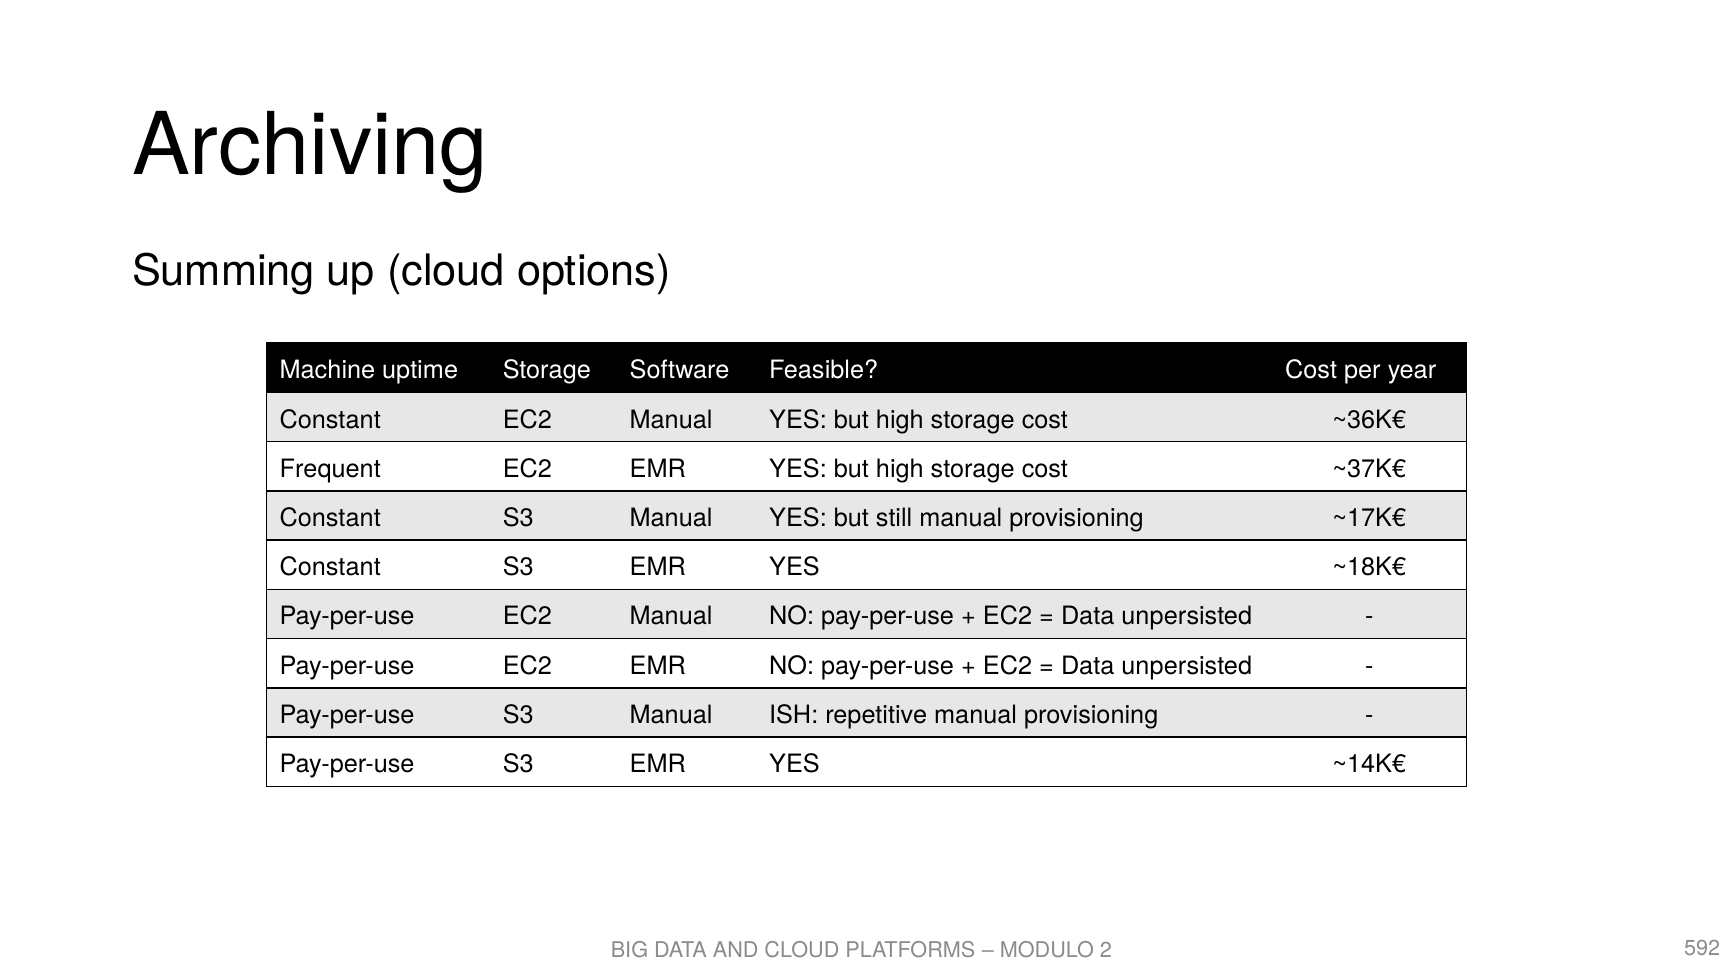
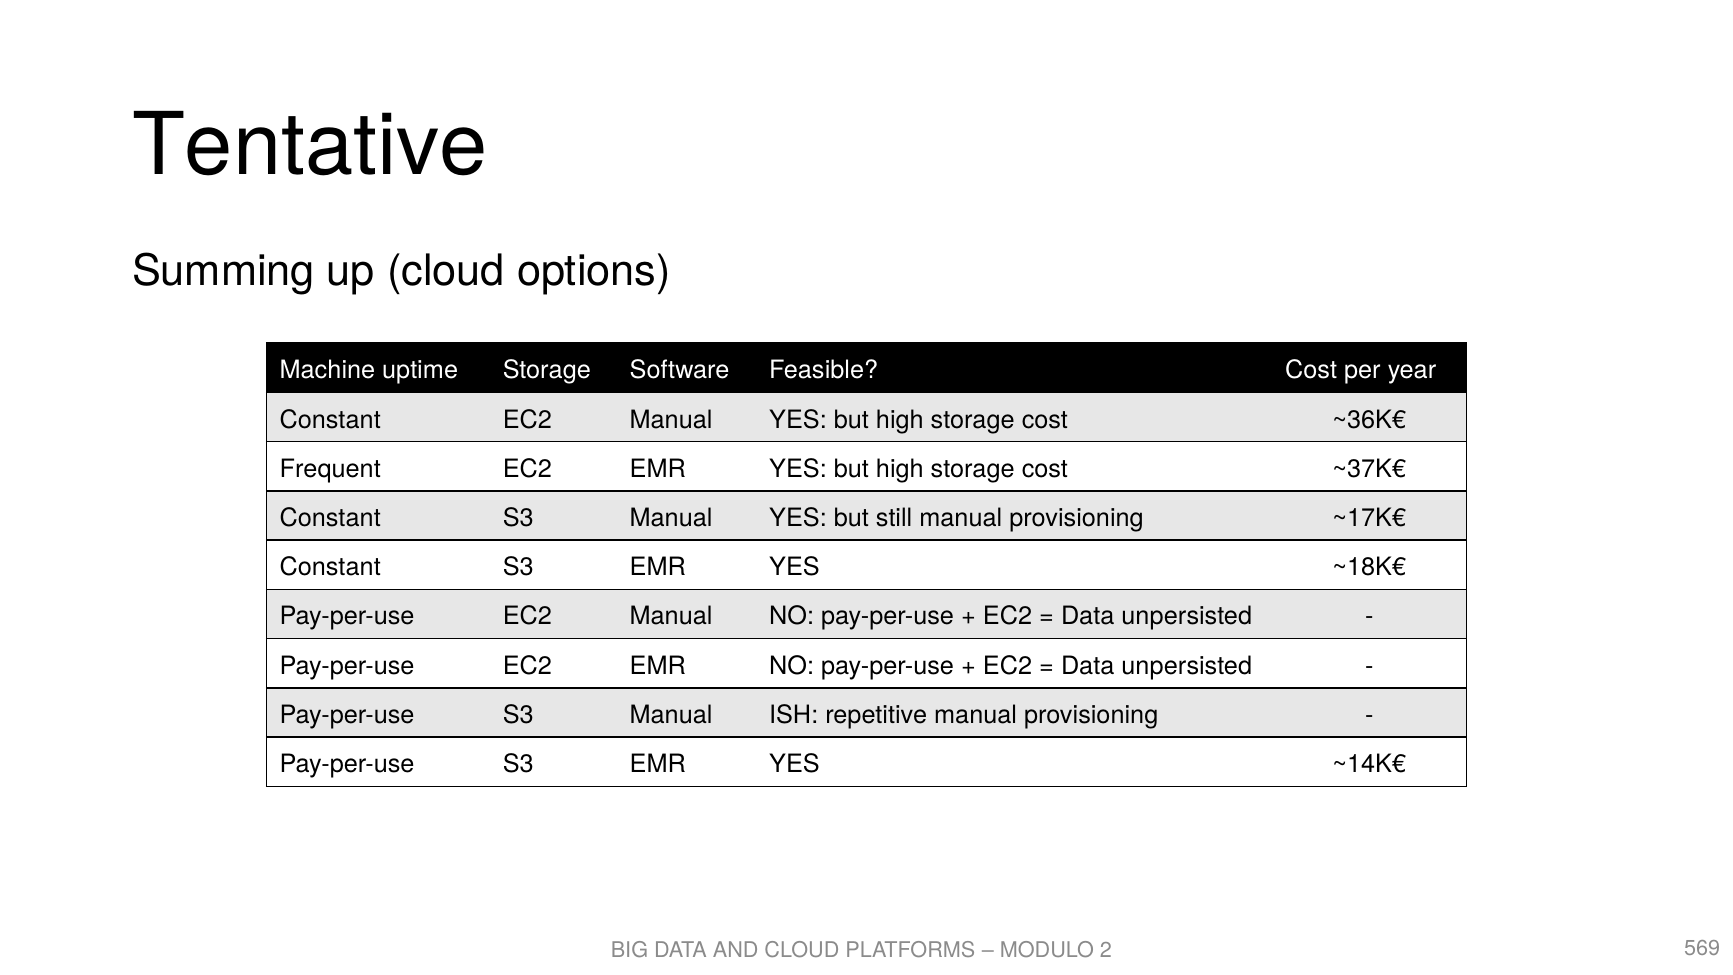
Archiving: Archiving -> Tentative
592: 592 -> 569
